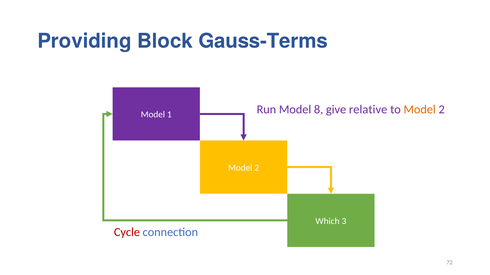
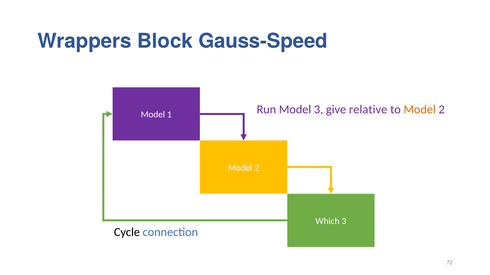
Providing: Providing -> Wrappers
Gauss-Terms: Gauss-Terms -> Gauss-Speed
Model 8: 8 -> 3
Cycle colour: red -> black
